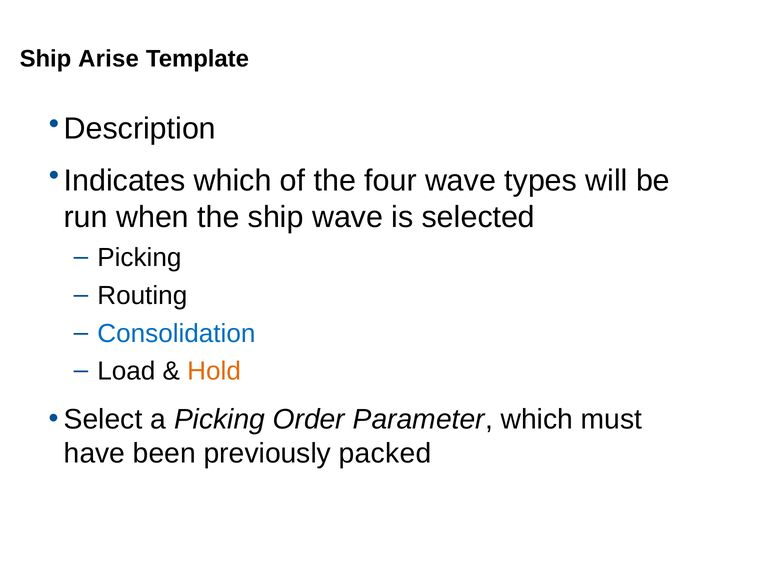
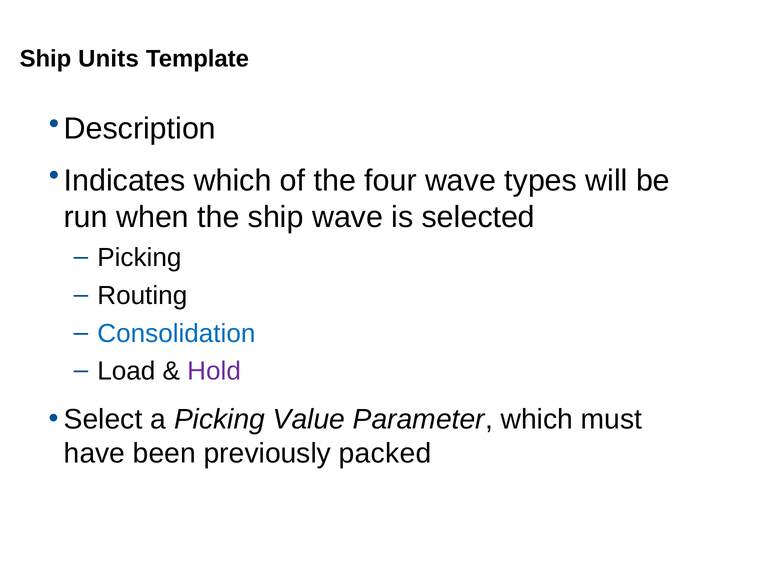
Arise: Arise -> Units
Hold colour: orange -> purple
Order: Order -> Value
